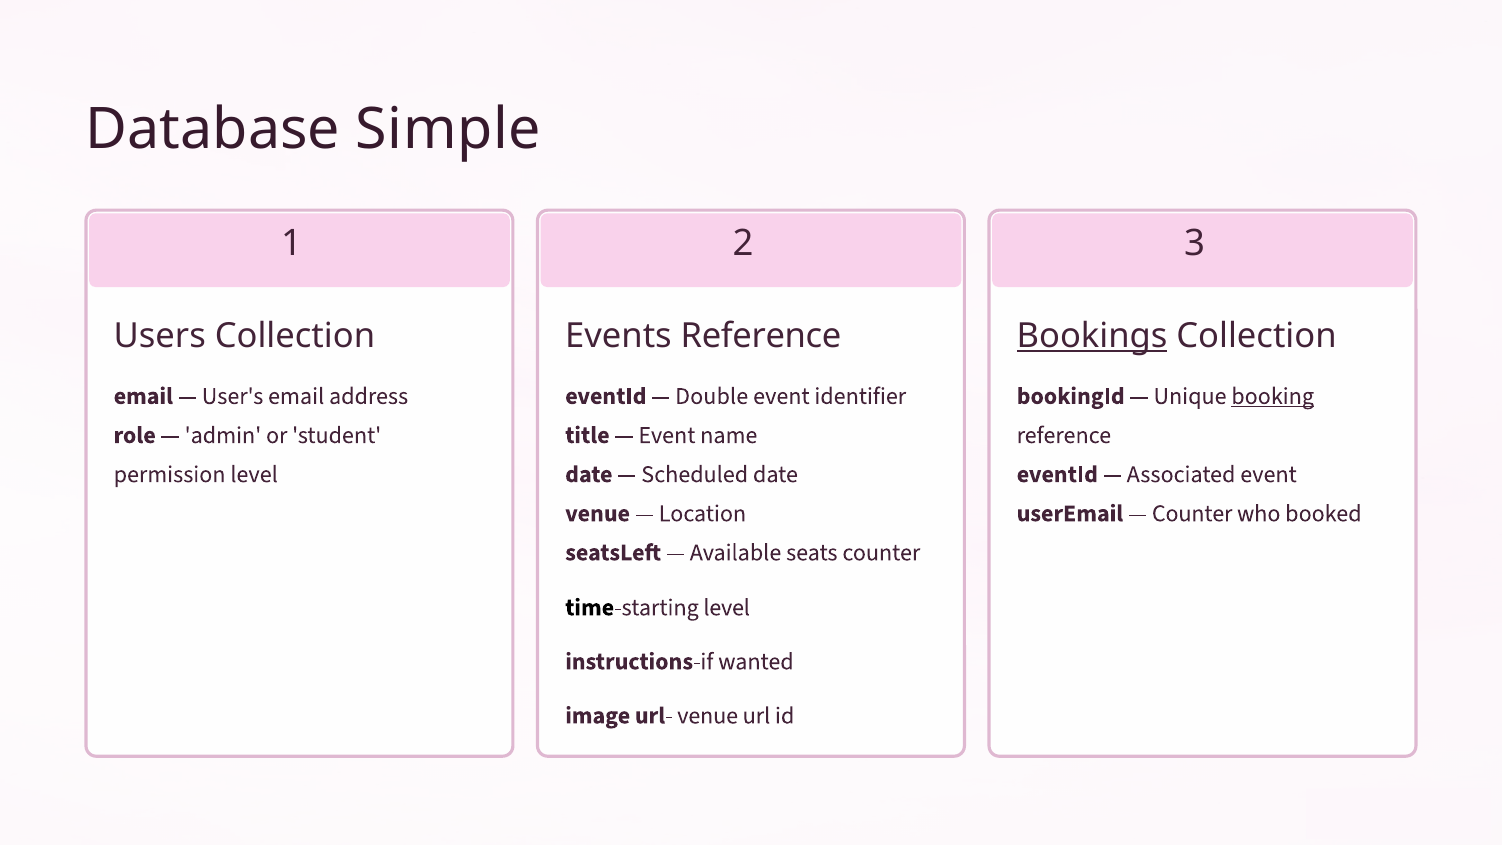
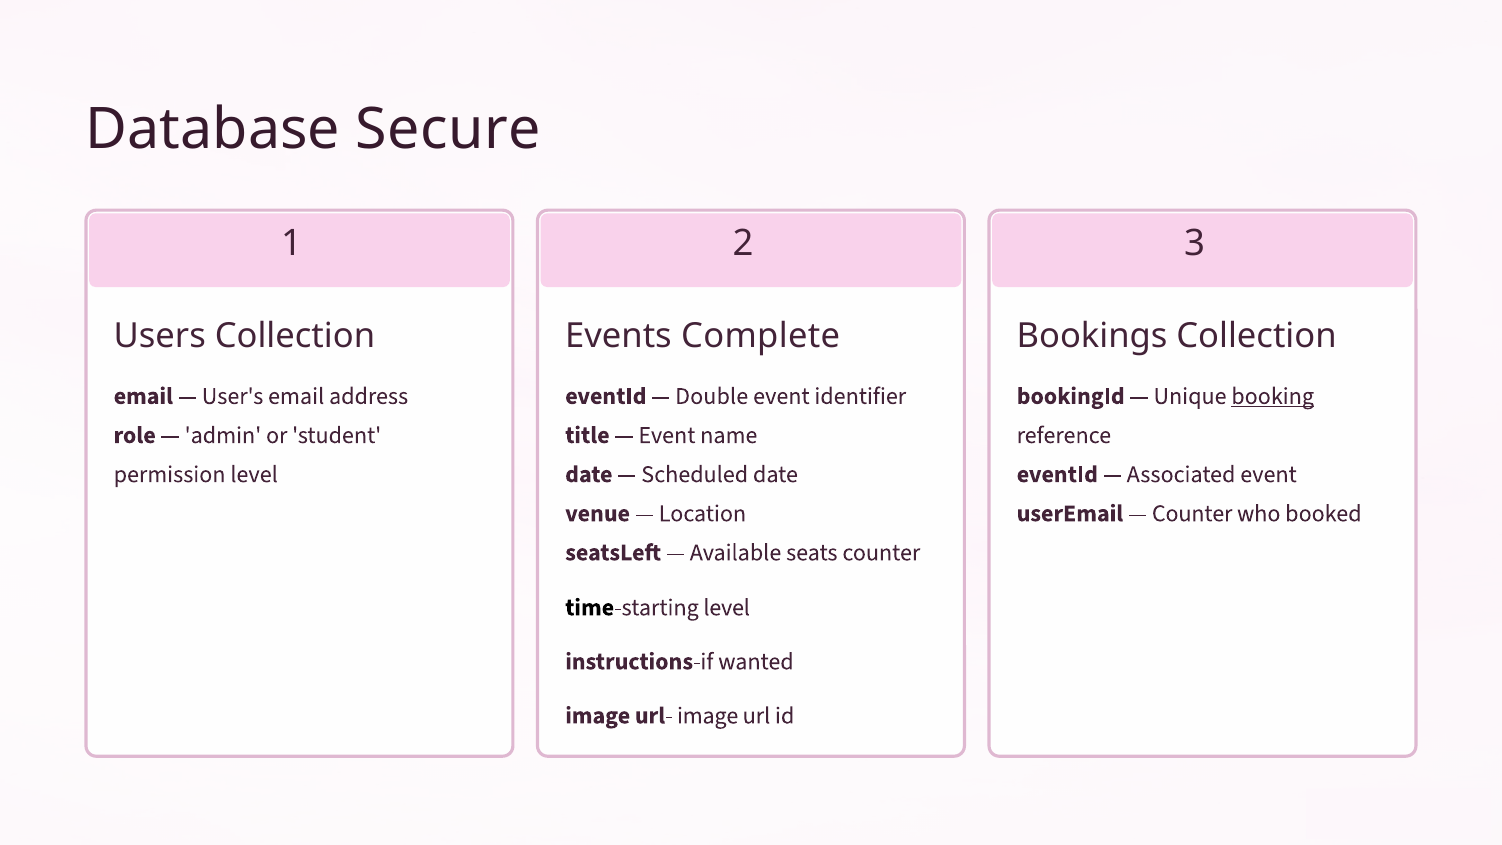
Simple: Simple -> Secure
Events Reference: Reference -> Complete
Bookings underline: present -> none
url- venue: venue -> image
